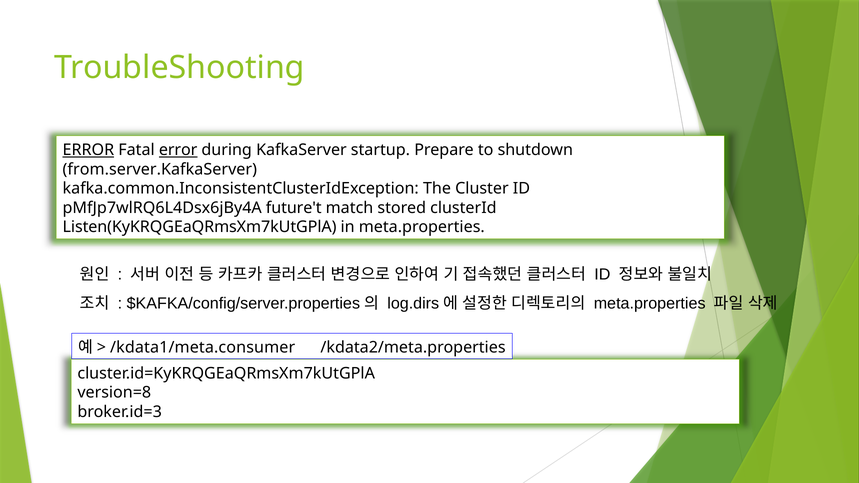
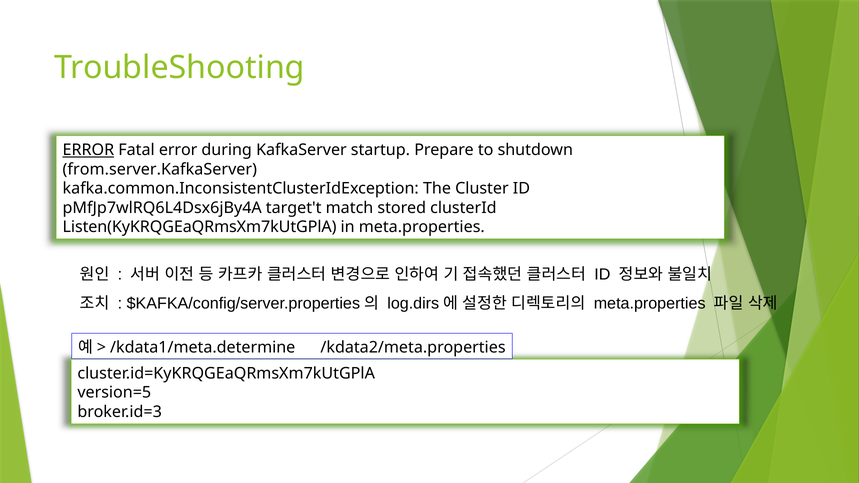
error at (178, 150) underline: present -> none
future't: future't -> target't
/kdata1/meta.consumer: /kdata1/meta.consumer -> /kdata1/meta.determine
version=8: version=8 -> version=5
